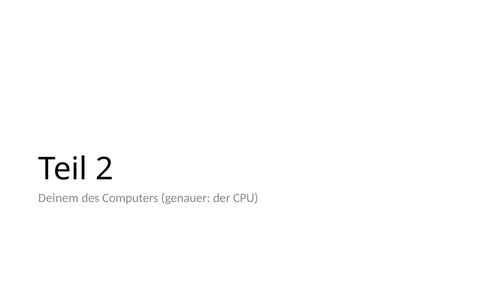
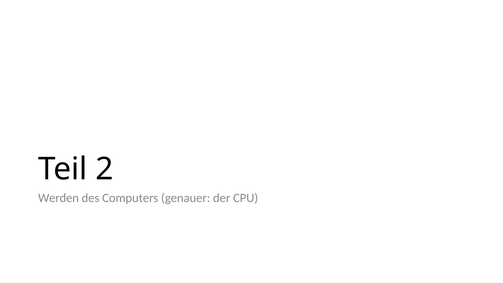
Deinem: Deinem -> Werden
